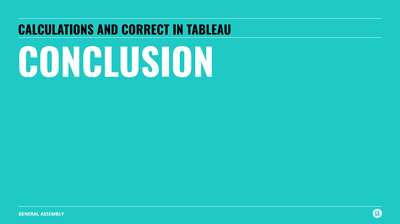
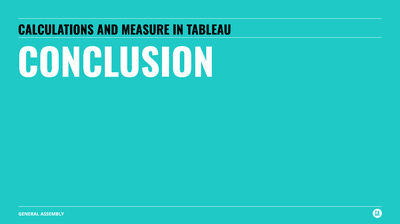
CORRECT: CORRECT -> MEASURE
